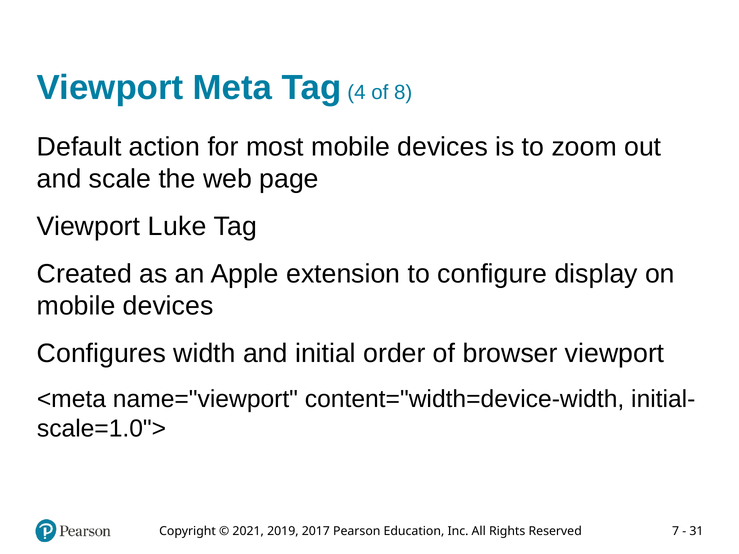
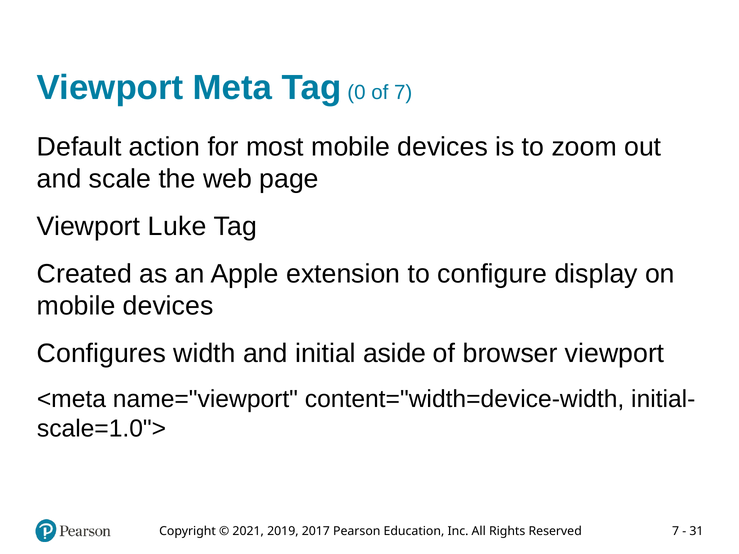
4: 4 -> 0
of 8: 8 -> 7
order: order -> aside
